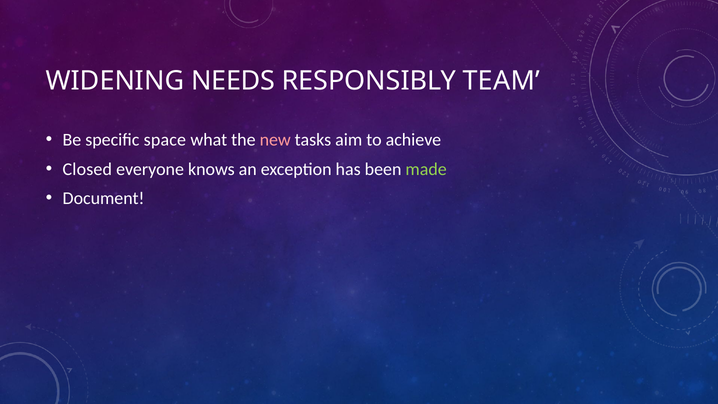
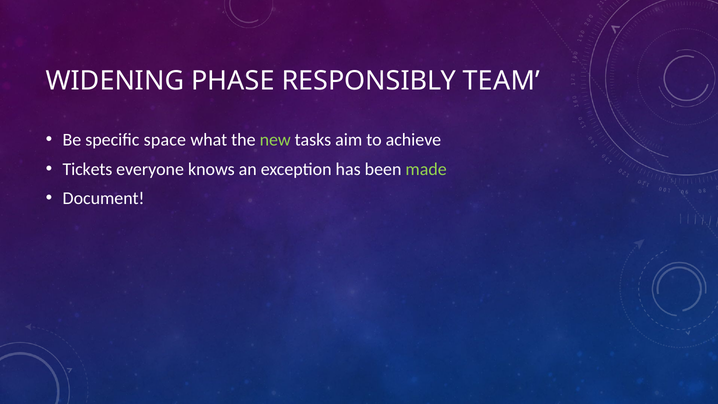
NEEDS: NEEDS -> PHASE
new colour: pink -> light green
Closed: Closed -> Tickets
